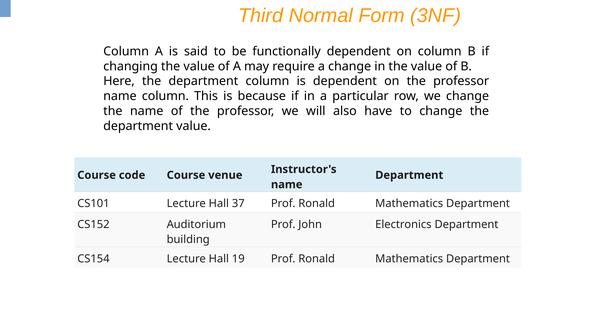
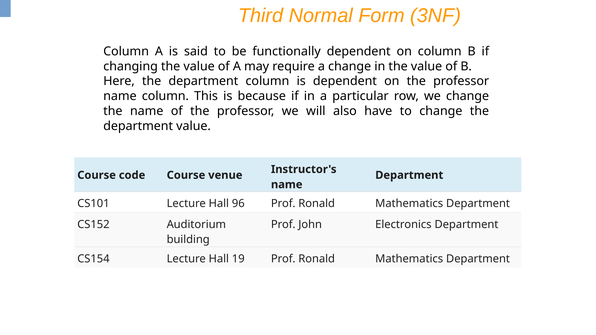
37: 37 -> 96
